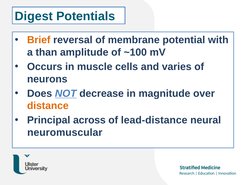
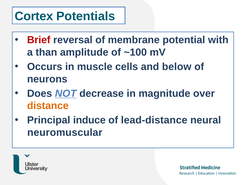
Digest: Digest -> Cortex
Brief colour: orange -> red
varies: varies -> below
across: across -> induce
